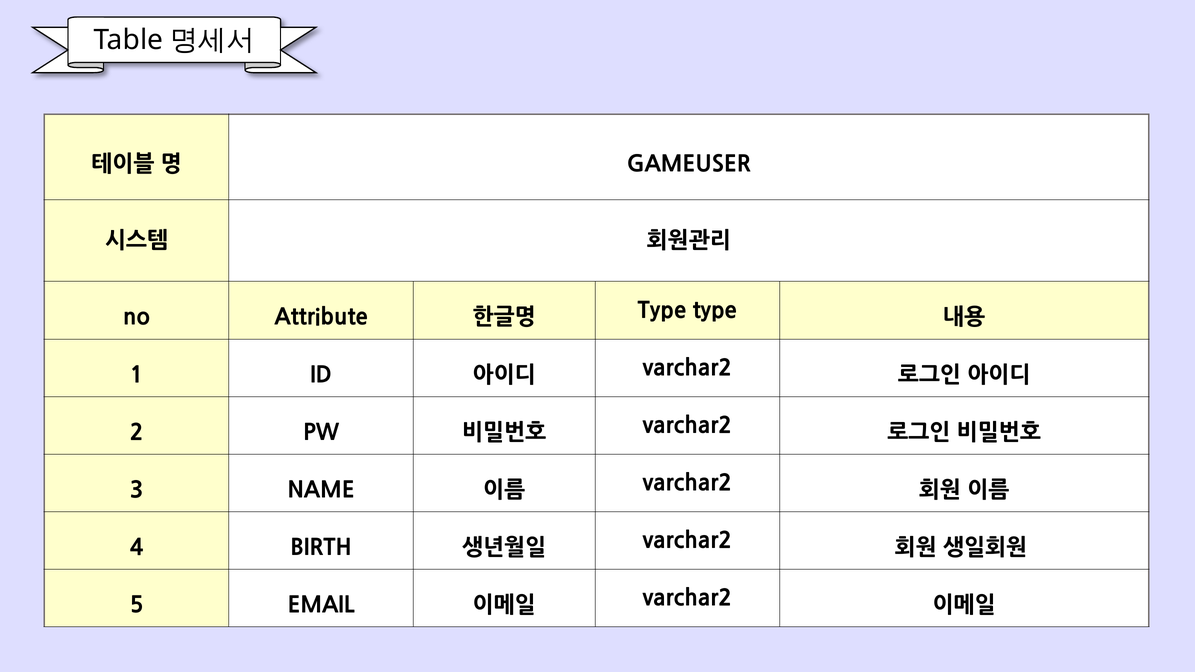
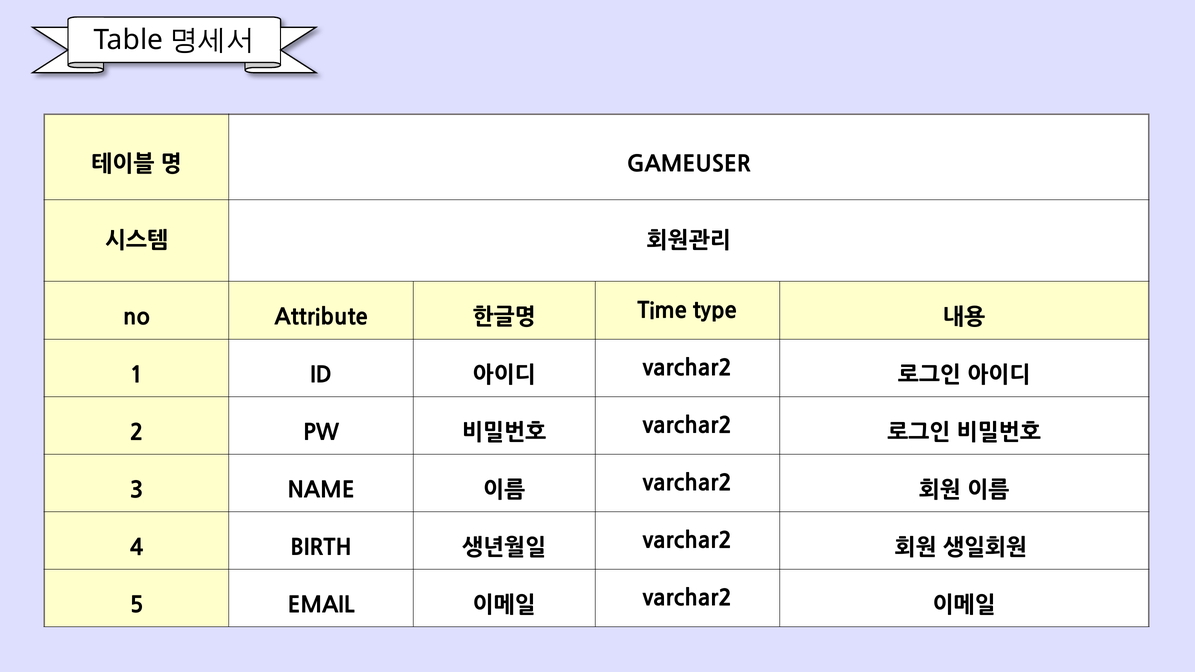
Type at (662, 311): Type -> Time
